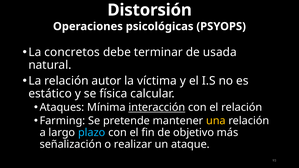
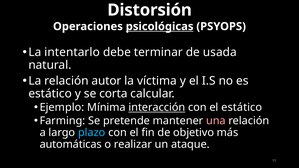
psicológicas underline: none -> present
concretos: concretos -> intentarlo
física: física -> corta
Ataques: Ataques -> Ejemplo
el relación: relación -> estático
una colour: yellow -> pink
señalización: señalización -> automáticas
